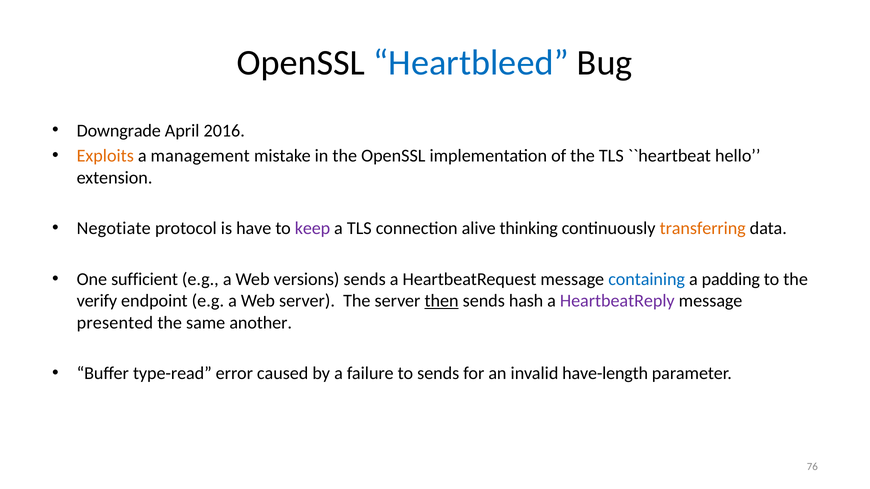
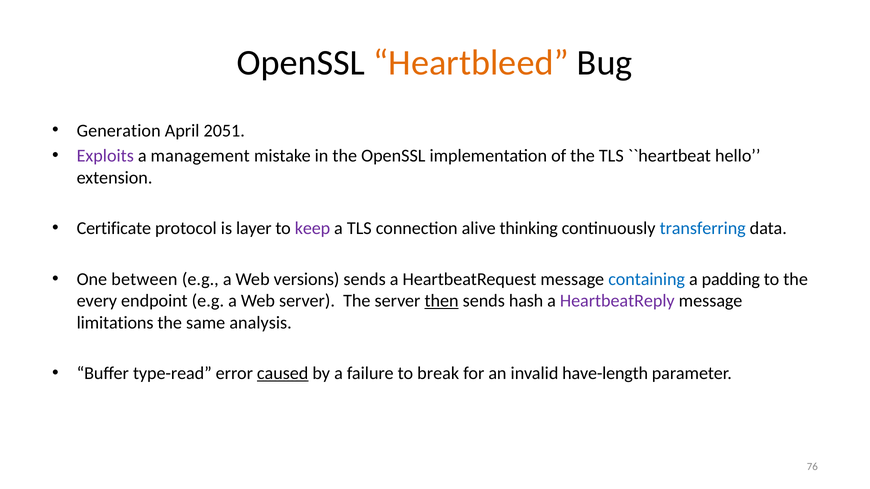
Heartbleed colour: blue -> orange
Downgrade: Downgrade -> Generation
2016: 2016 -> 2051
Exploits colour: orange -> purple
Negotiate: Negotiate -> Certificate
have: have -> layer
transferring colour: orange -> blue
sufficient: sufficient -> between
verify: verify -> every
presented: presented -> limitations
another: another -> analysis
caused underline: none -> present
to sends: sends -> break
